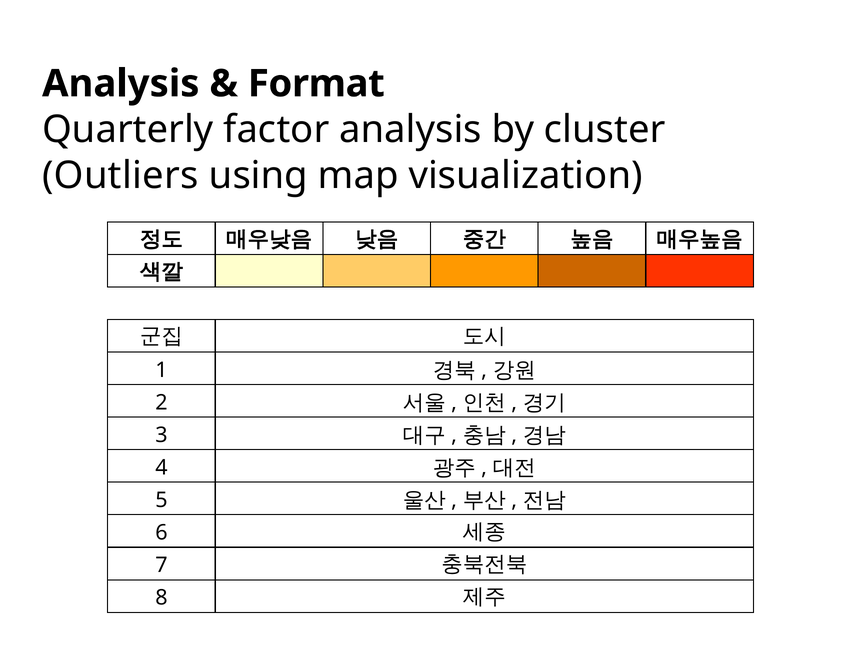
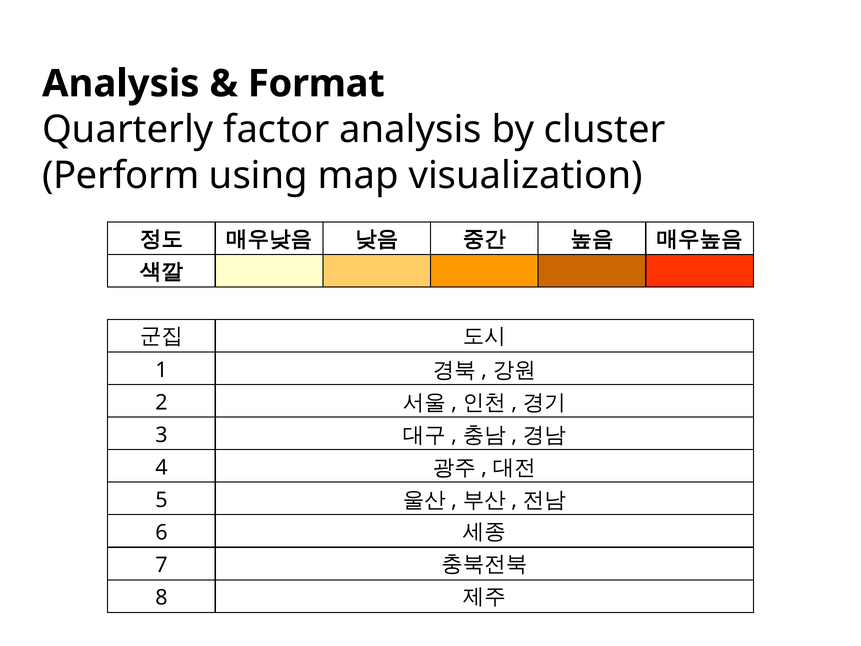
Outliers: Outliers -> Perform
